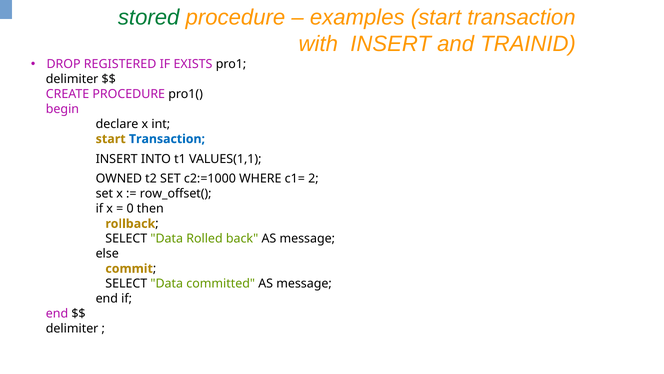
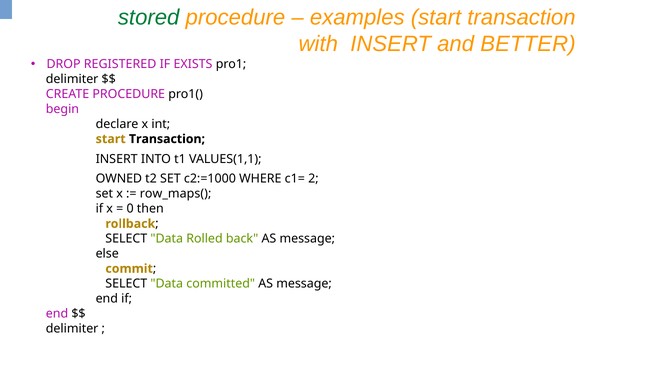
TRAINID: TRAINID -> BETTER
Transaction at (167, 139) colour: blue -> black
row_offset(: row_offset( -> row_maps(
